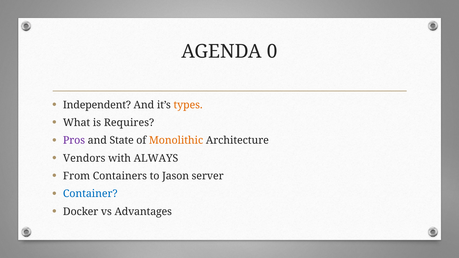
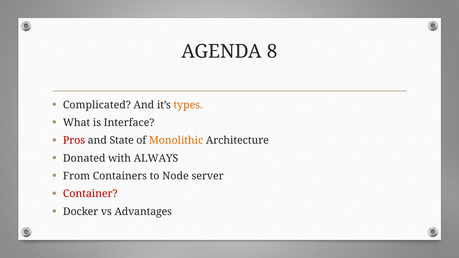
0: 0 -> 8
Independent: Independent -> Complicated
Requires: Requires -> Interface
Pros colour: purple -> red
Vendors: Vendors -> Donated
Jason: Jason -> Node
Container colour: blue -> red
